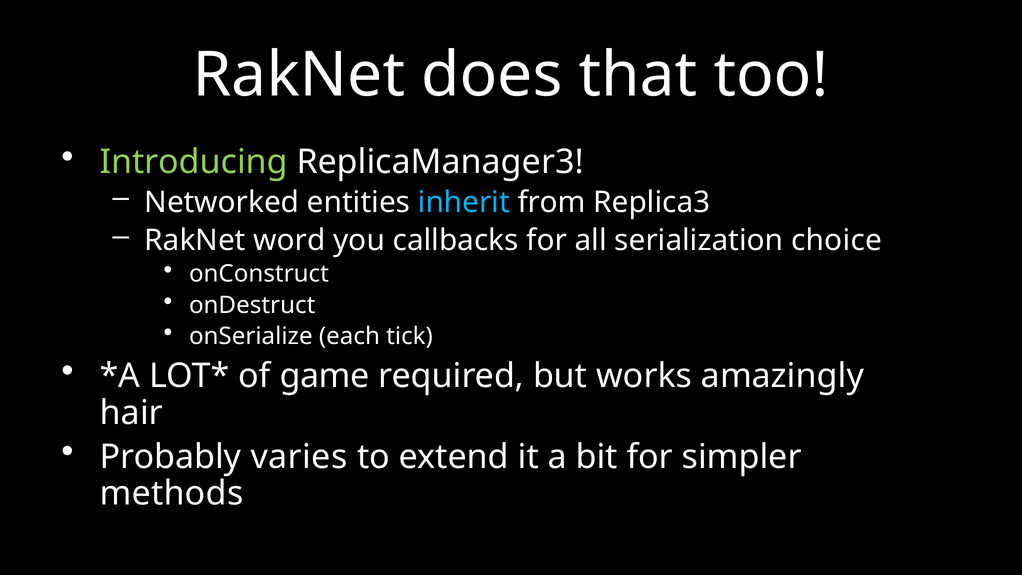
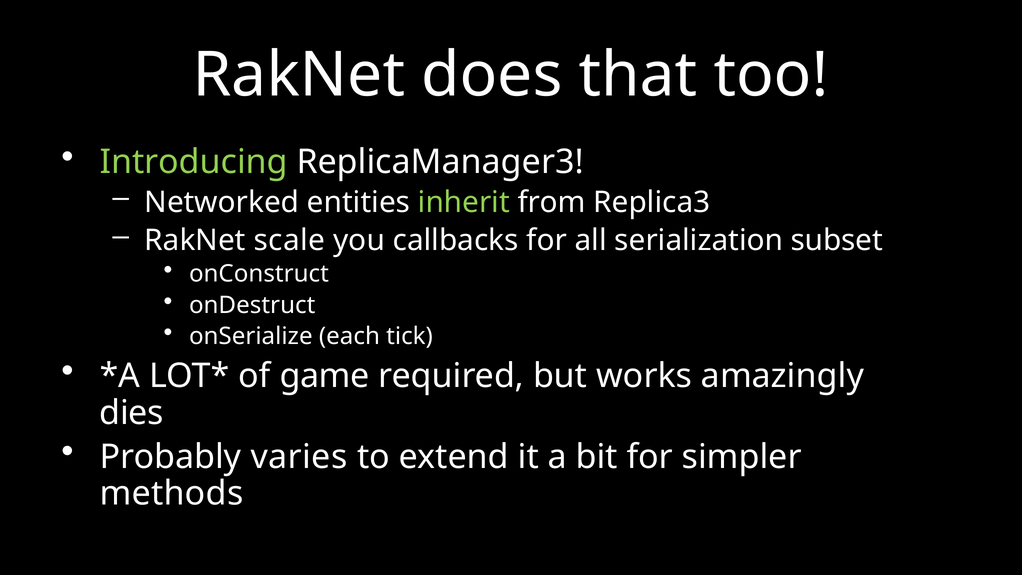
inherit colour: light blue -> light green
word: word -> scale
choice: choice -> subset
hair: hair -> dies
